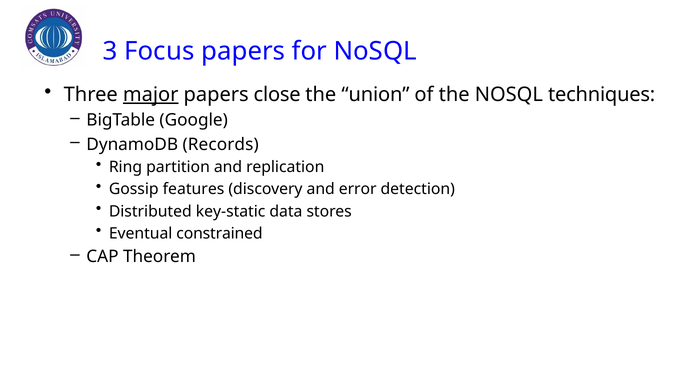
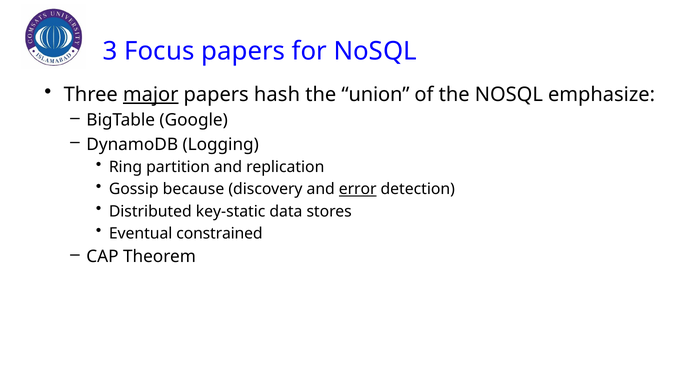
close: close -> hash
techniques: techniques -> emphasize
Records: Records -> Logging
features: features -> because
error underline: none -> present
